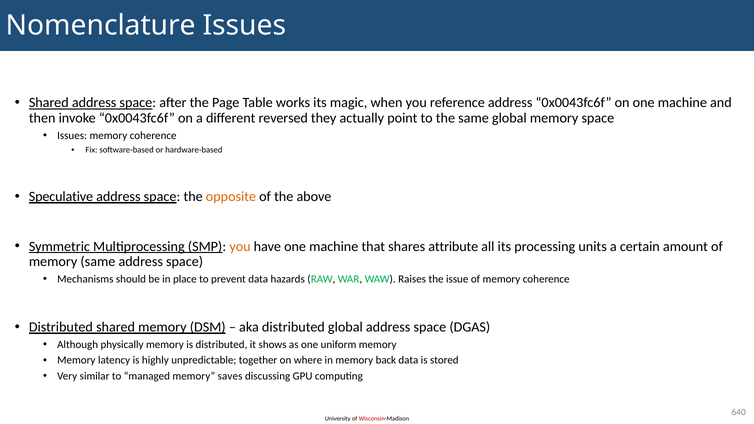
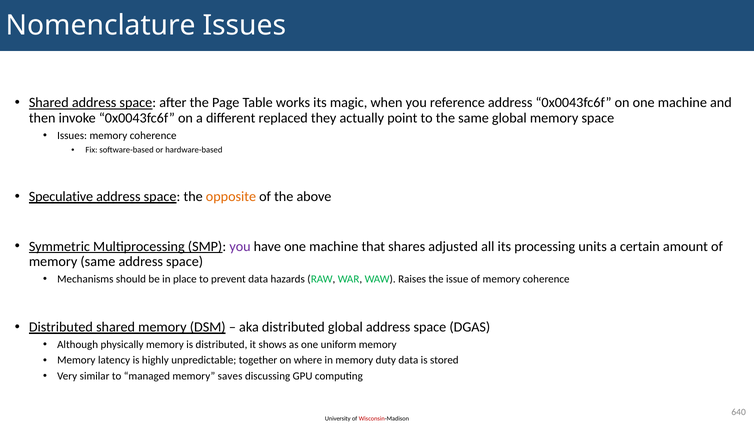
reversed: reversed -> replaced
you at (240, 246) colour: orange -> purple
attribute: attribute -> adjusted
back: back -> duty
